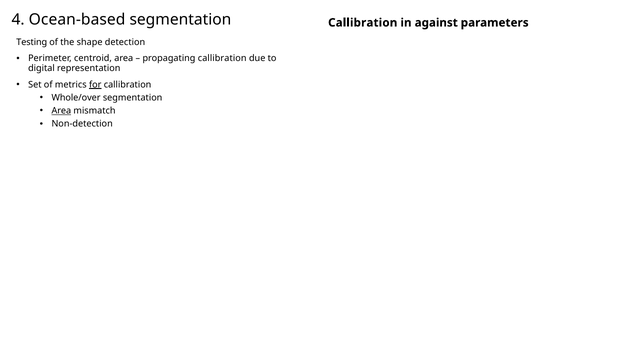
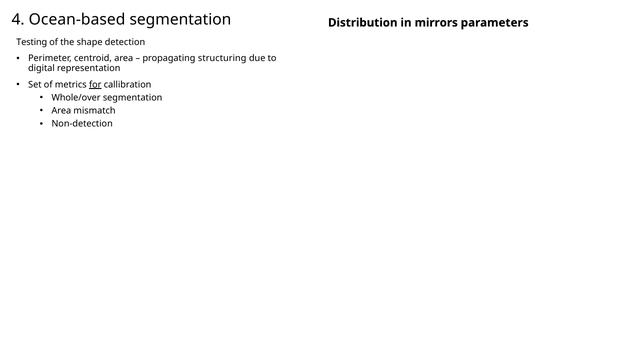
Callibration at (363, 23): Callibration -> Distribution
against: against -> mirrors
propagating callibration: callibration -> structuring
Area at (61, 111) underline: present -> none
